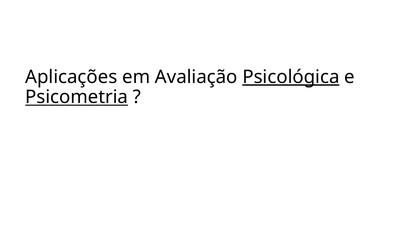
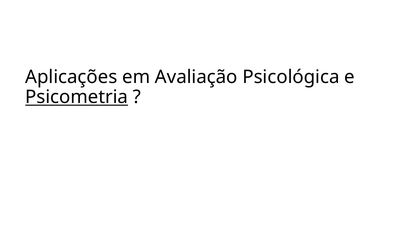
Psicológica underline: present -> none
